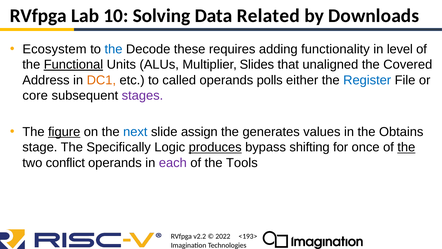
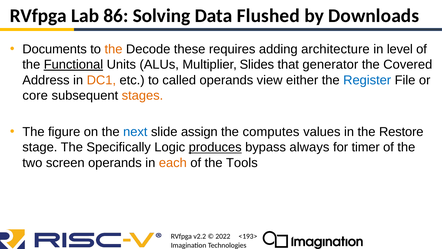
10: 10 -> 86
Related: Related -> Flushed
Ecosystem: Ecosystem -> Documents
the at (114, 49) colour: blue -> orange
functionality: functionality -> architecture
unaligned: unaligned -> generator
polls: polls -> view
stages colour: purple -> orange
figure underline: present -> none
generates: generates -> computes
Obtains: Obtains -> Restore
shifting: shifting -> always
once: once -> timer
the at (406, 147) underline: present -> none
conflict: conflict -> screen
each colour: purple -> orange
